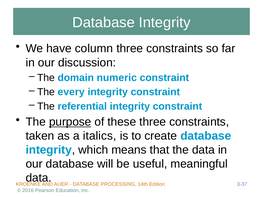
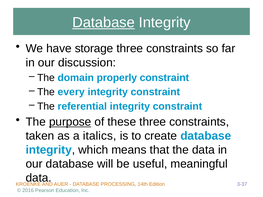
Database at (104, 23) underline: none -> present
column: column -> storage
numeric: numeric -> properly
